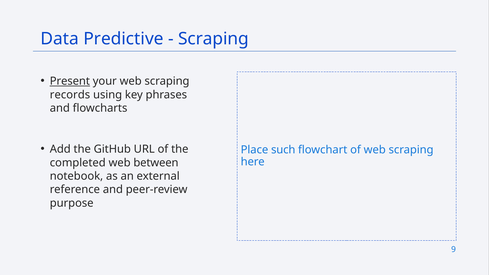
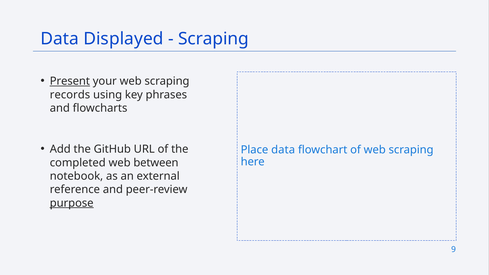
Predictive: Predictive -> Displayed
Place such: such -> data
purpose underline: none -> present
